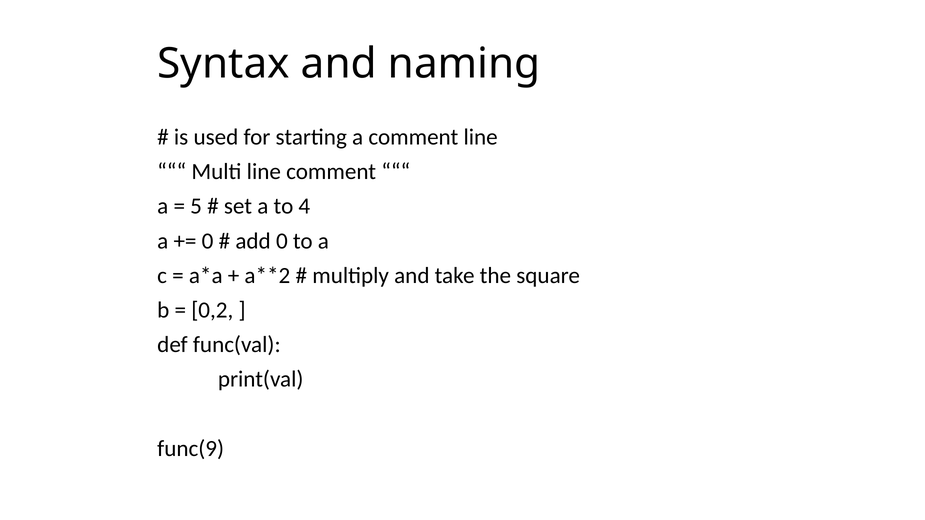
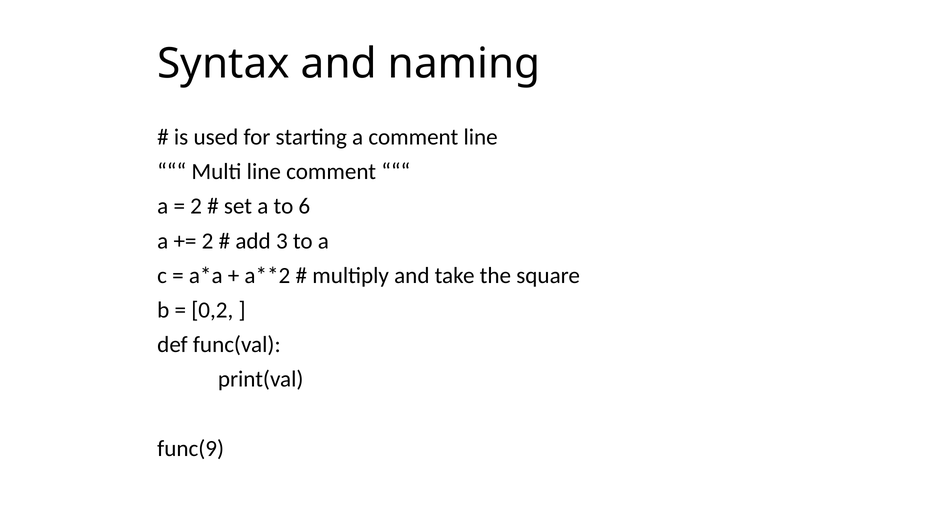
5 at (196, 206): 5 -> 2
4: 4 -> 6
0 at (208, 241): 0 -> 2
add 0: 0 -> 3
